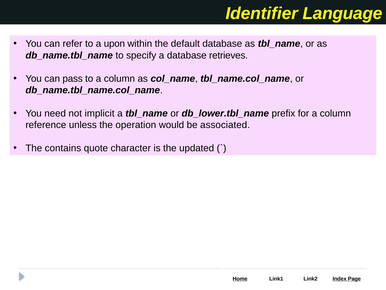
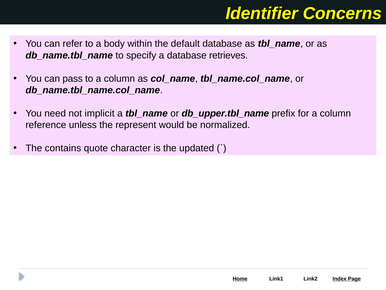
Language: Language -> Concerns
upon: upon -> body
db_lower.tbl_name: db_lower.tbl_name -> db_upper.tbl_name
operation: operation -> represent
associated: associated -> normalized
